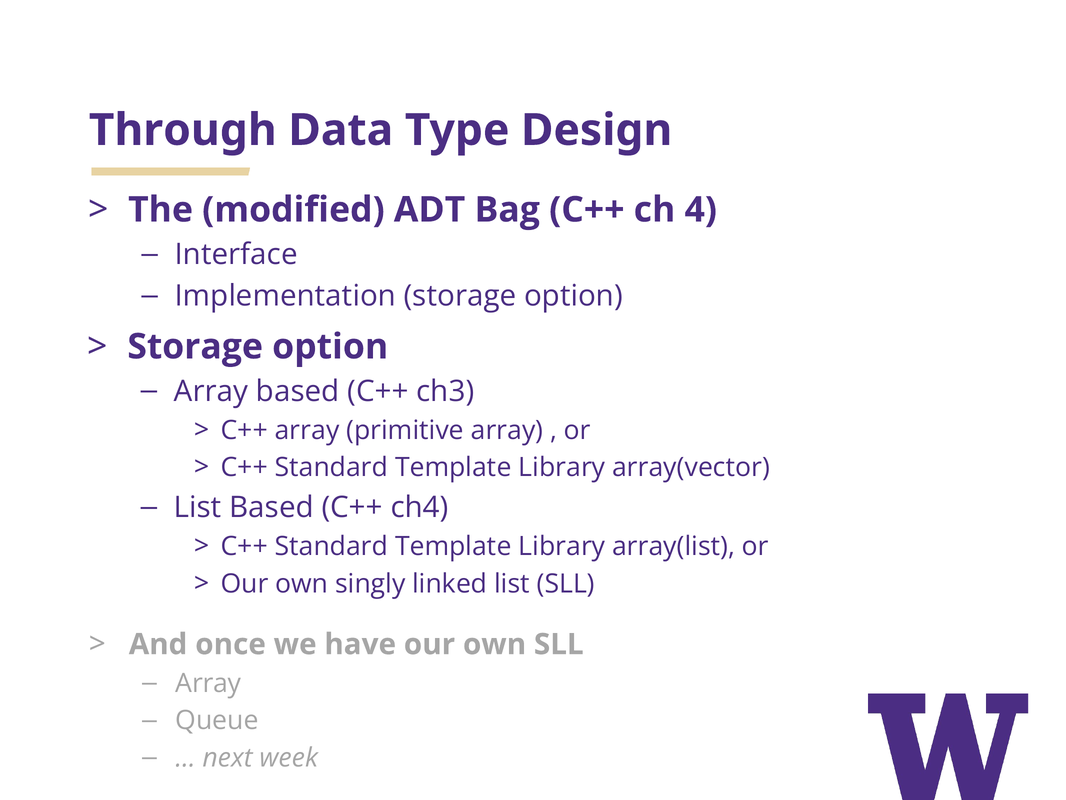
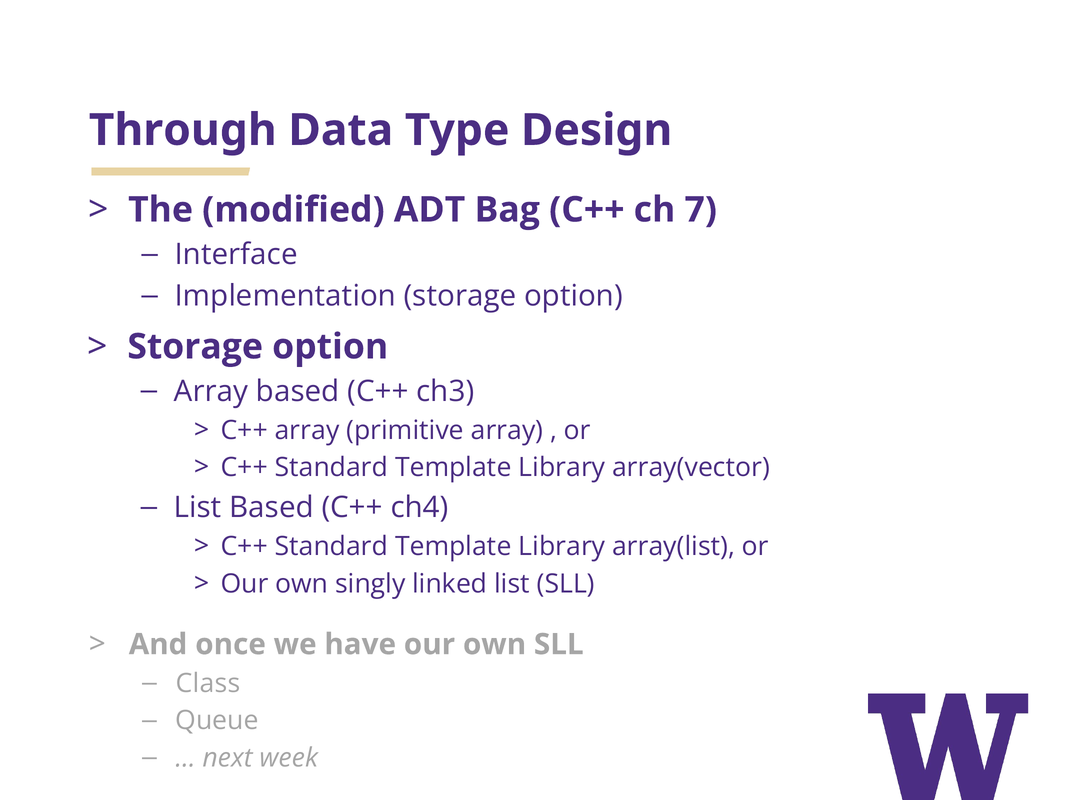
4: 4 -> 7
Array at (208, 683): Array -> Class
